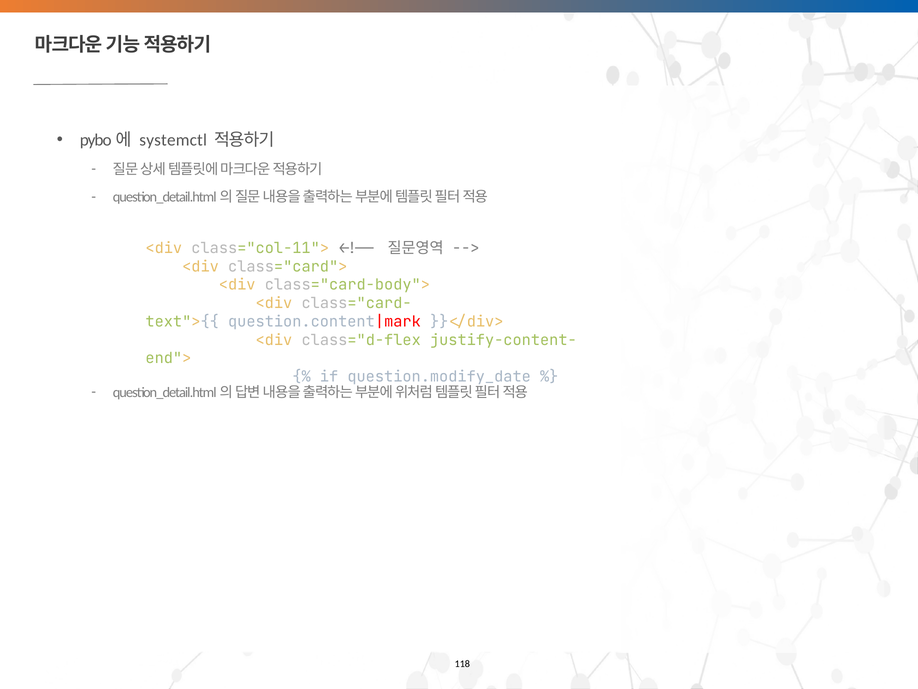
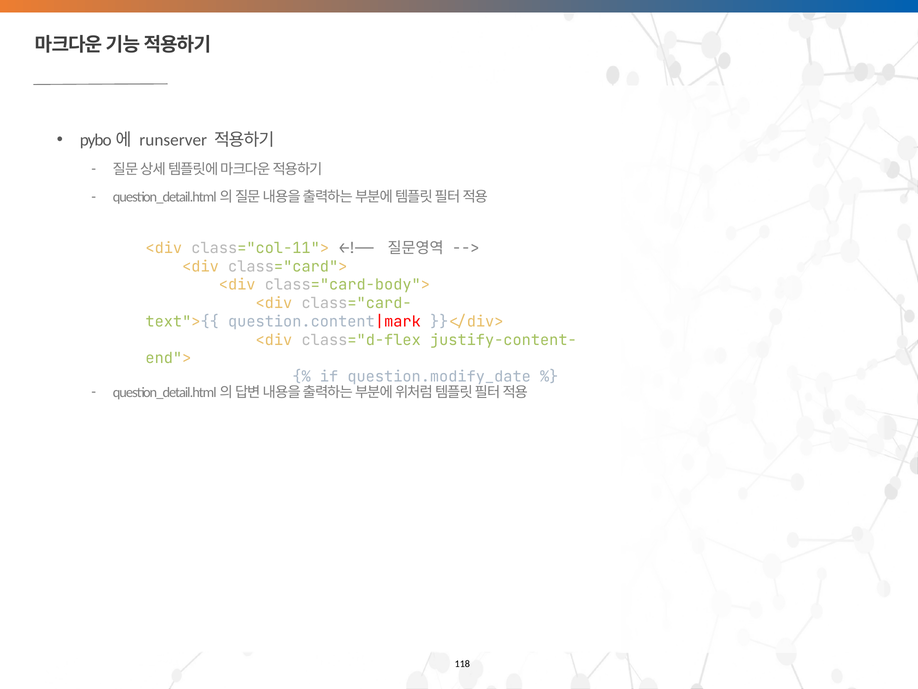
systemctl: systemctl -> runserver
